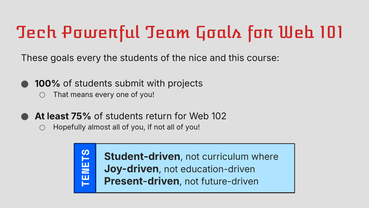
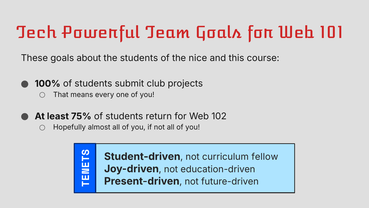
goals every: every -> about
with: with -> club
where: where -> fellow
